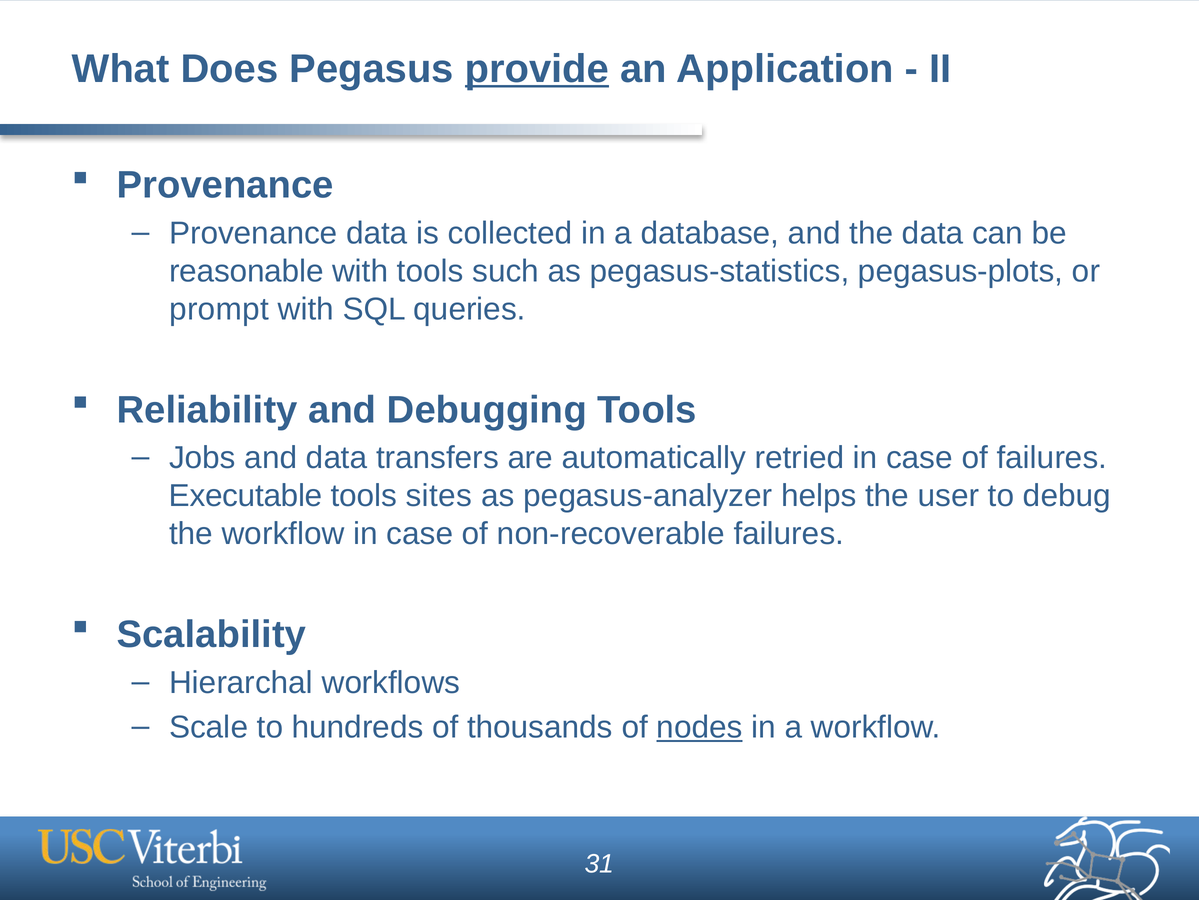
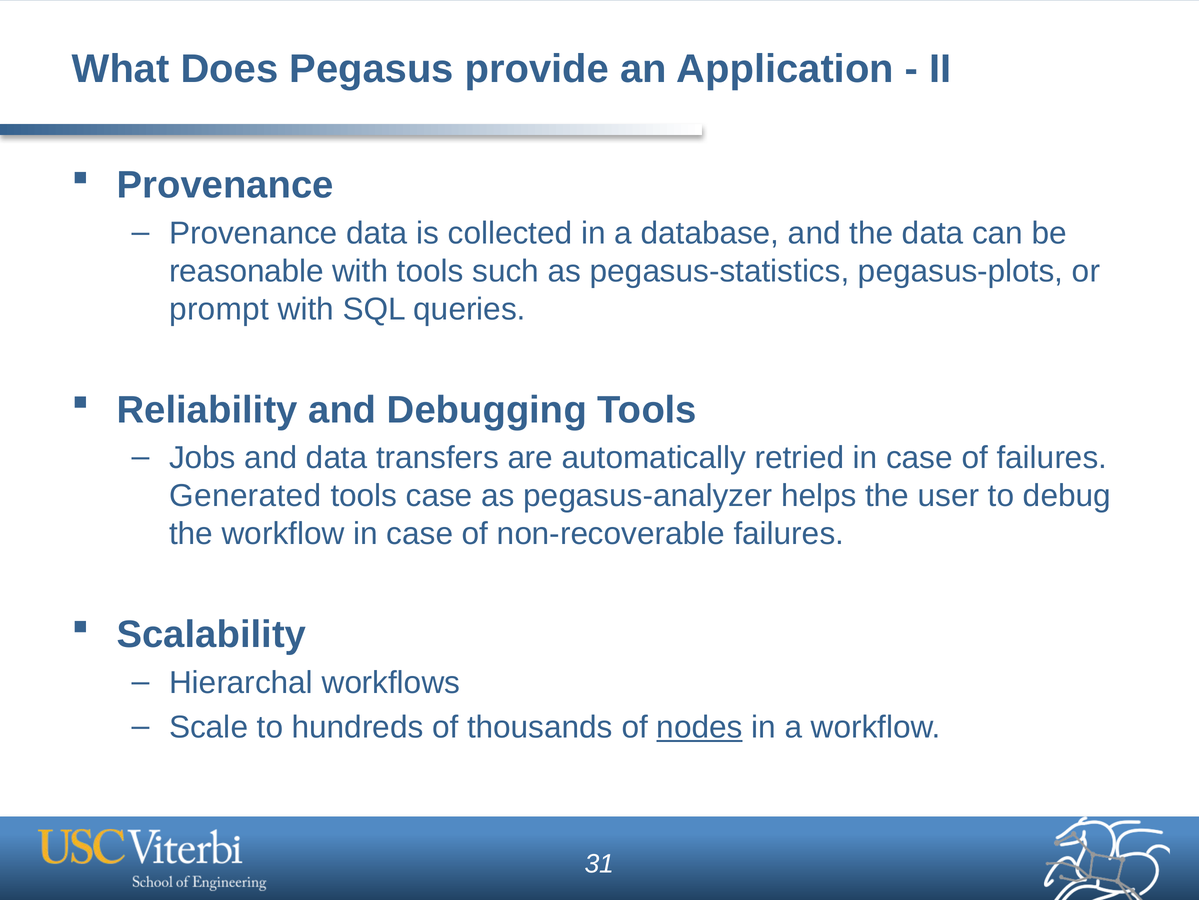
provide underline: present -> none
Executable: Executable -> Generated
tools sites: sites -> case
